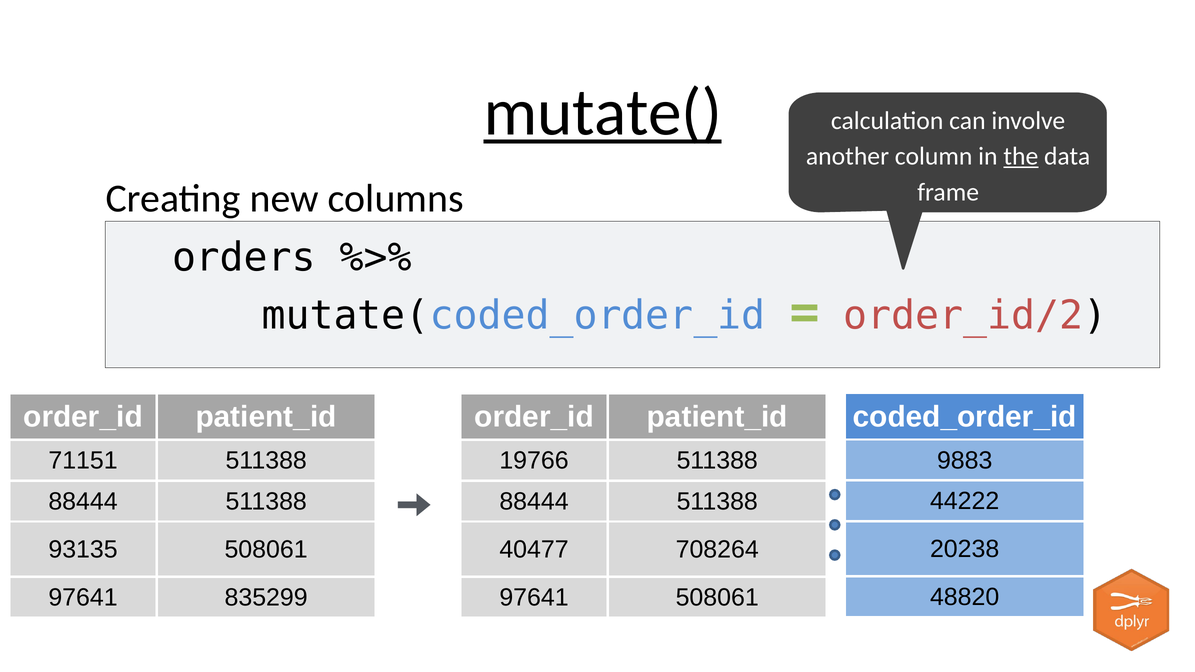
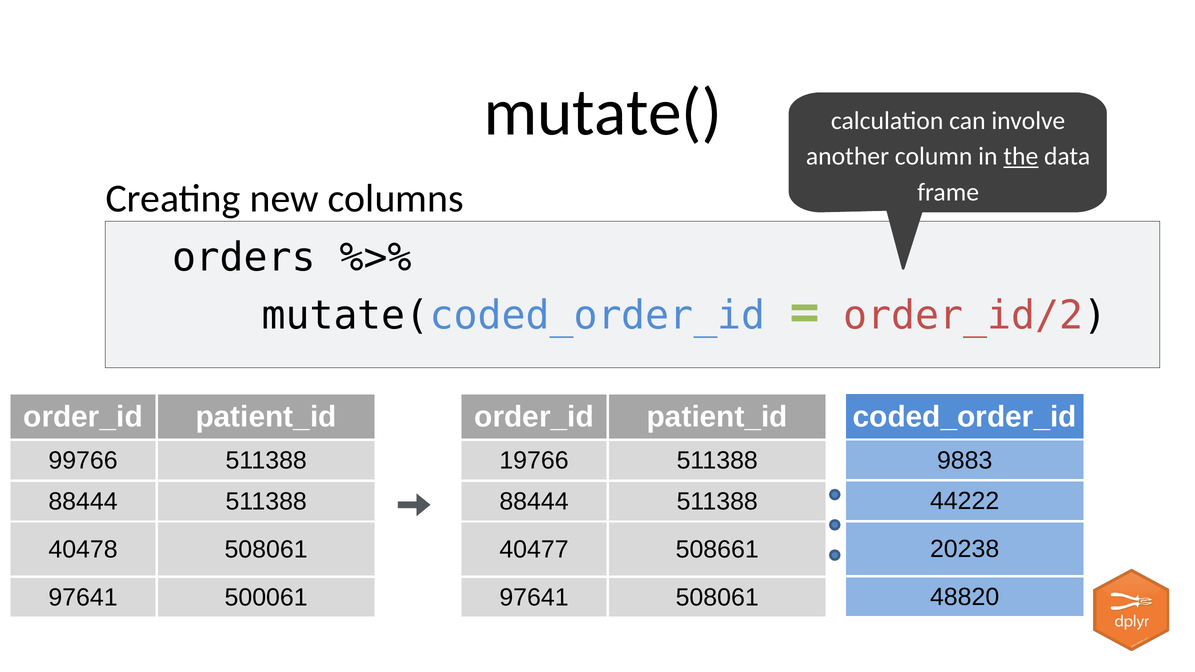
mutate( underline: present -> none
71151: 71151 -> 99766
93135: 93135 -> 40478
708264: 708264 -> 508661
835299: 835299 -> 500061
